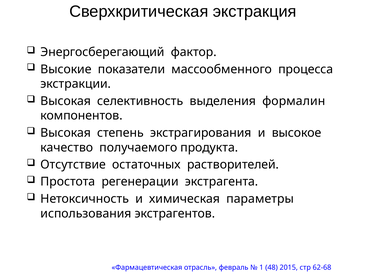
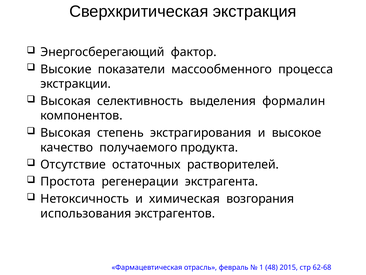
параметры: параметры -> возгорания
